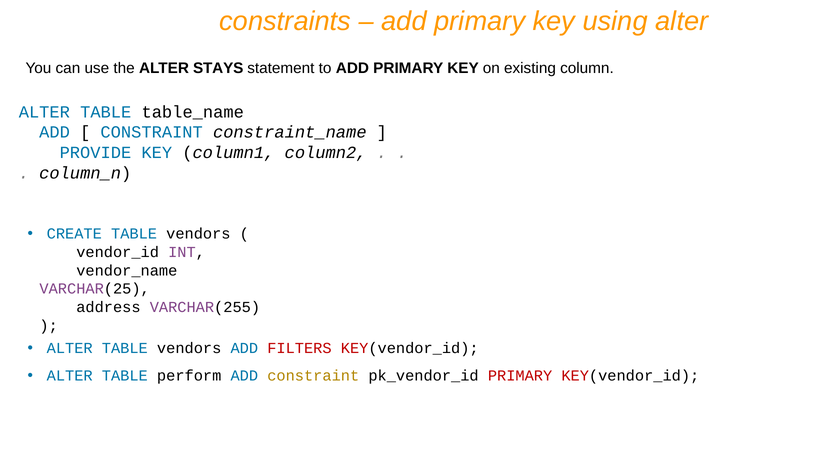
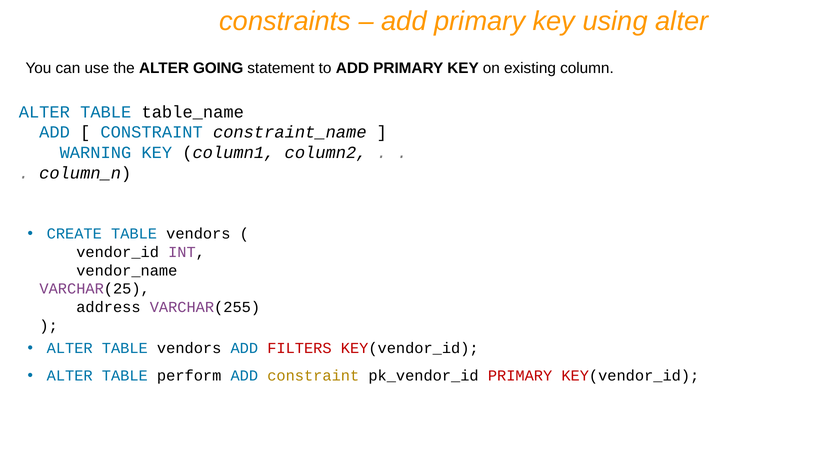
STAYS: STAYS -> GOING
PROVIDE: PROVIDE -> WARNING
